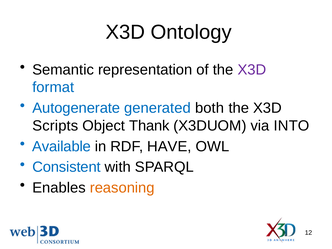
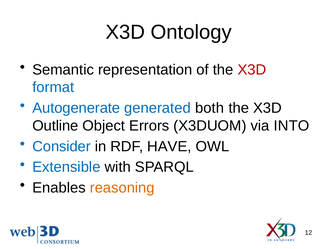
X3D at (252, 70) colour: purple -> red
Scripts: Scripts -> Outline
Thank: Thank -> Errors
Available: Available -> Consider
Consistent: Consistent -> Extensible
